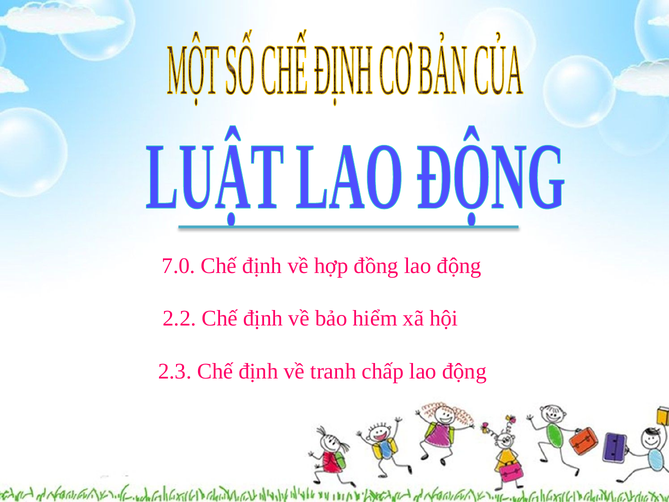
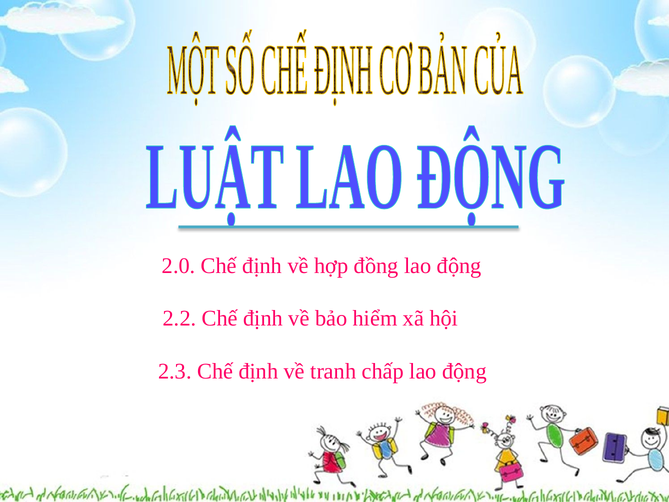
7.0: 7.0 -> 2.0
